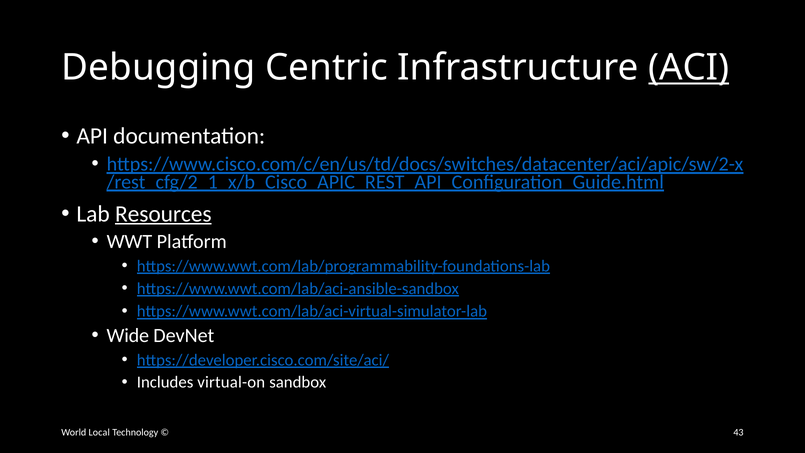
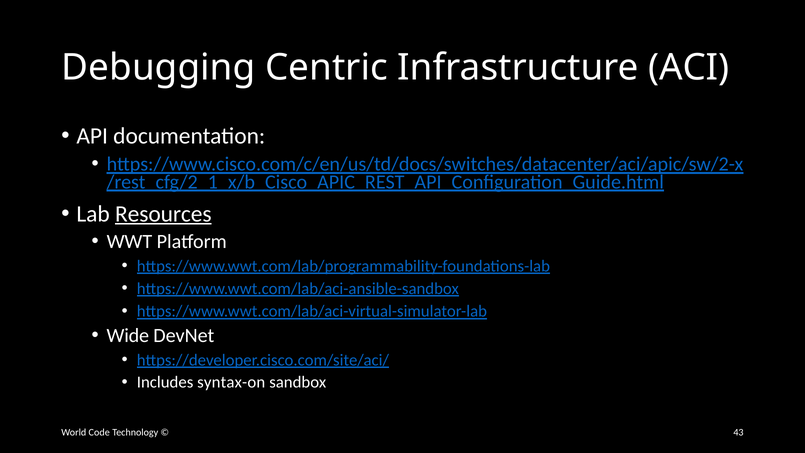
ACI underline: present -> none
virtual-on: virtual-on -> syntax-on
Local: Local -> Code
